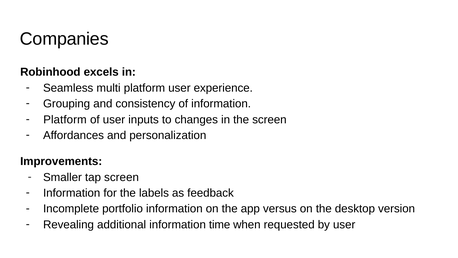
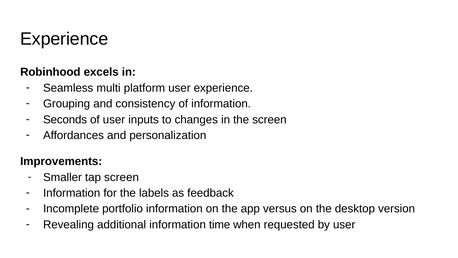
Companies at (64, 39): Companies -> Experience
Platform at (65, 119): Platform -> Seconds
